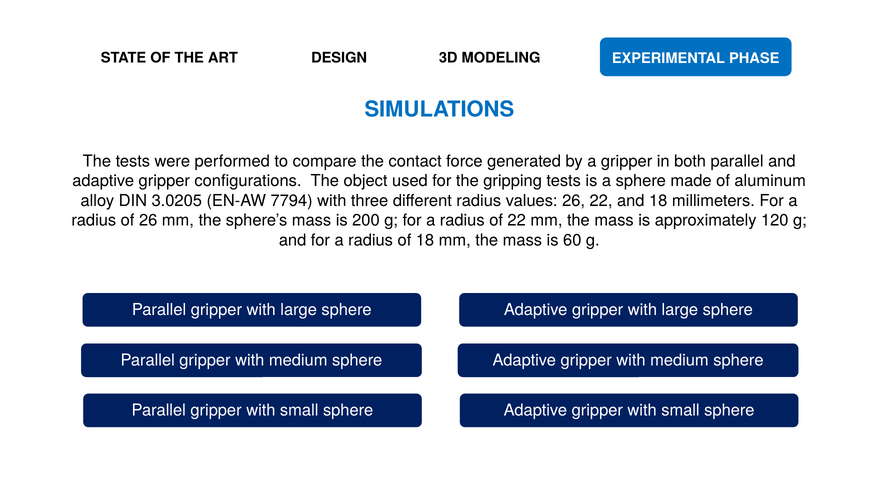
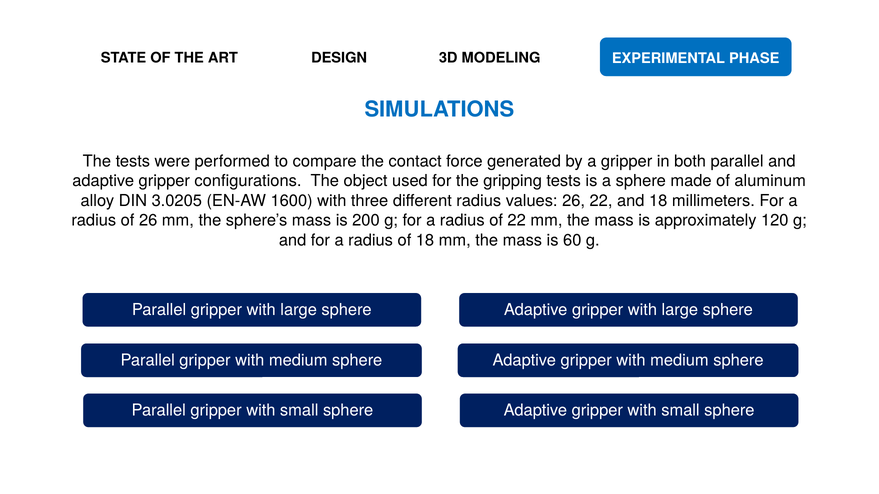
7794: 7794 -> 1600
